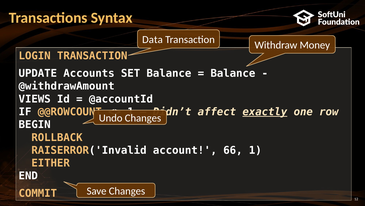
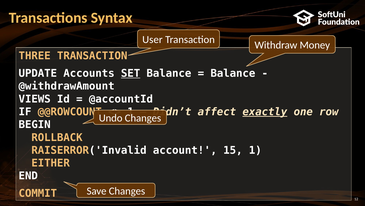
Data: Data -> User
LOGIN: LOGIN -> THREE
SET underline: none -> present
66: 66 -> 15
